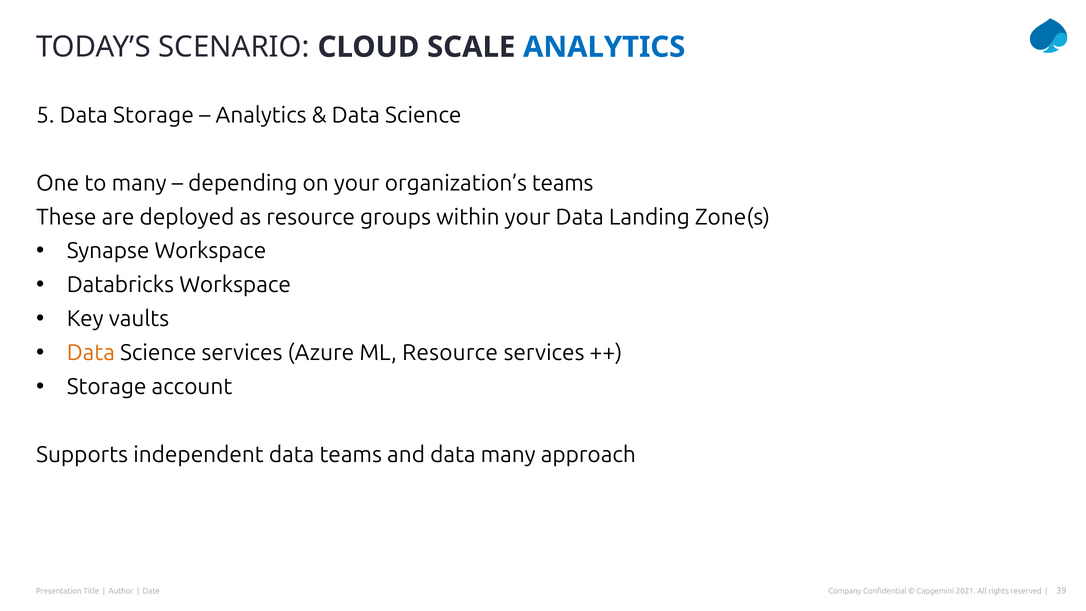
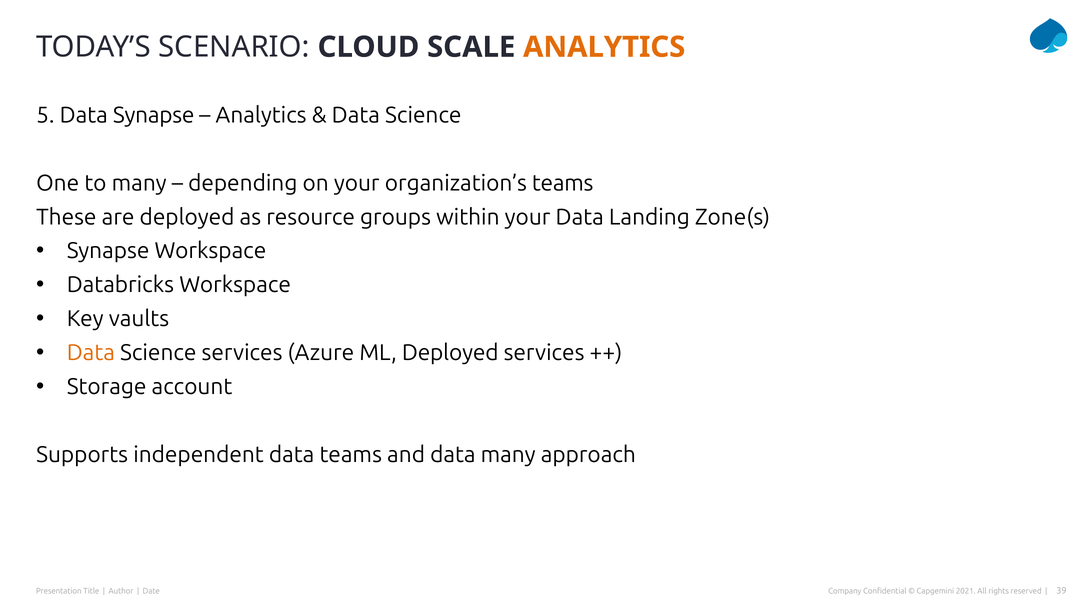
ANALYTICS at (604, 47) colour: blue -> orange
Data Storage: Storage -> Synapse
ML Resource: Resource -> Deployed
